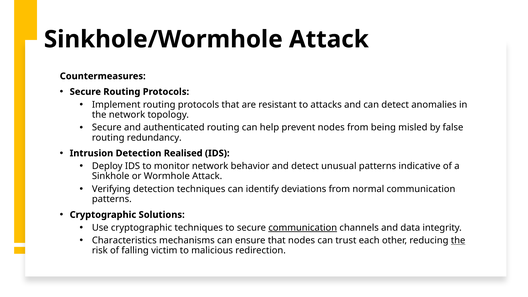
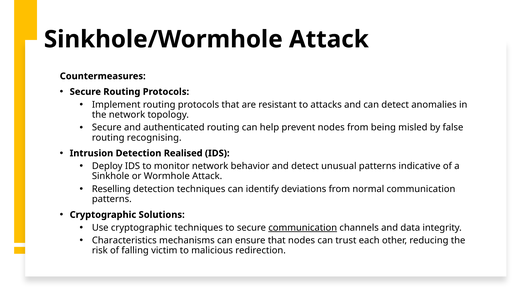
redundancy: redundancy -> recognising
Verifying: Verifying -> Reselling
the at (458, 240) underline: present -> none
